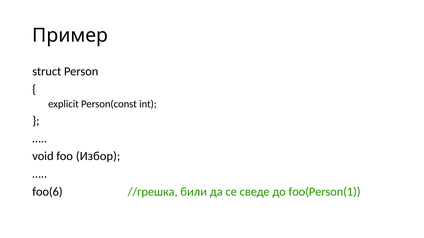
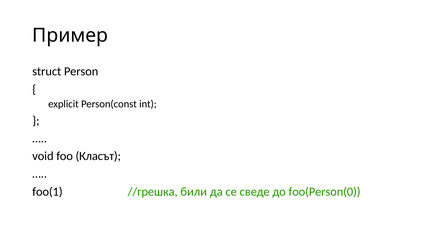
Избор: Избор -> Класът
foo(6: foo(6 -> foo(1
foo(Person(1: foo(Person(1 -> foo(Person(0
